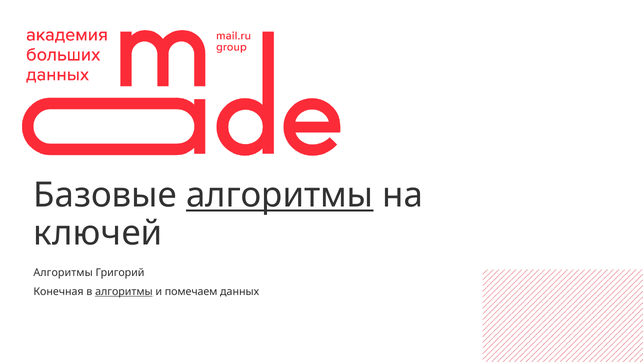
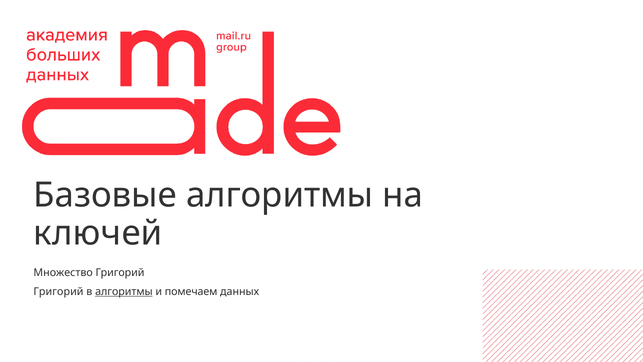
алгоритмы at (280, 195) underline: present -> none
Алгоритмы at (63, 273): Алгоритмы -> Множество
Конечная at (59, 291): Конечная -> Григорий
